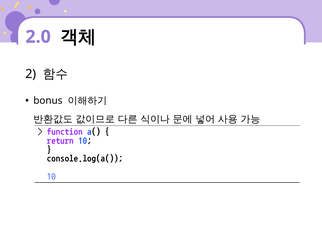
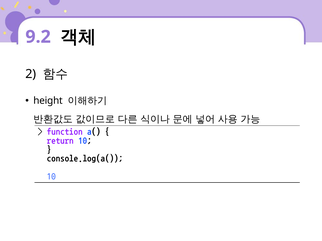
2.0: 2.0 -> 9.2
bonus: bonus -> height
